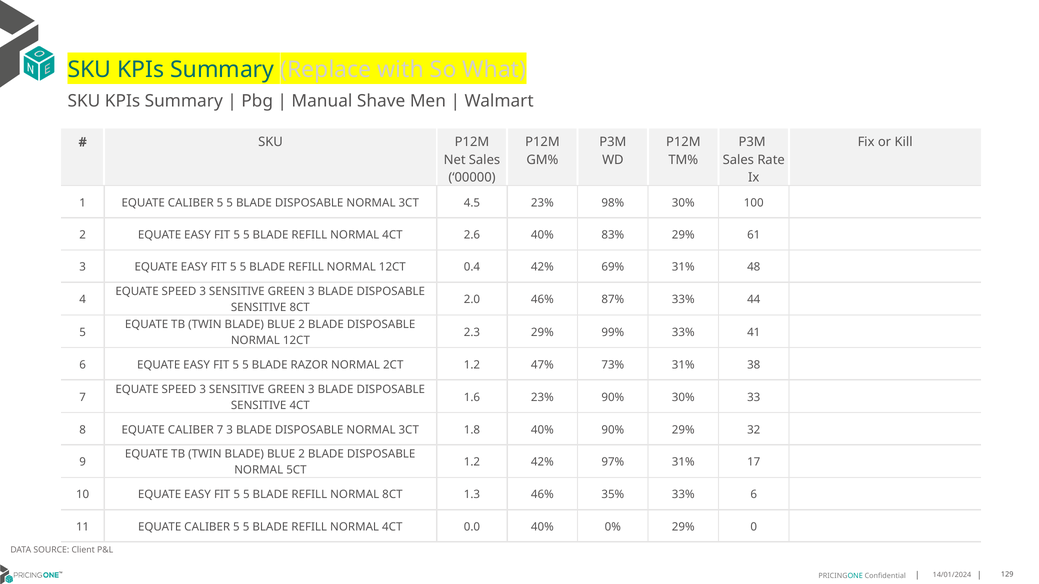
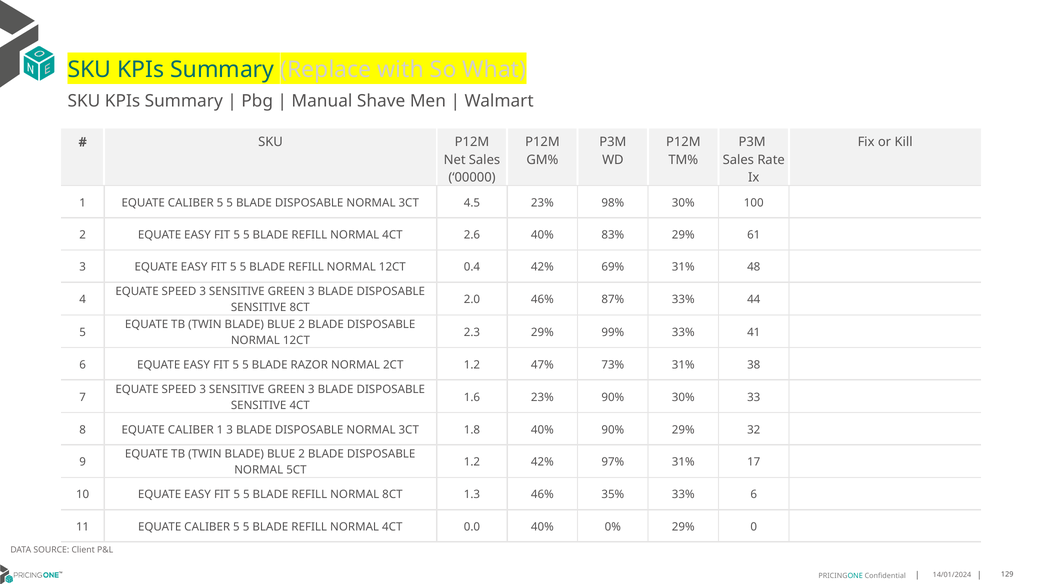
CALIBER 7: 7 -> 1
